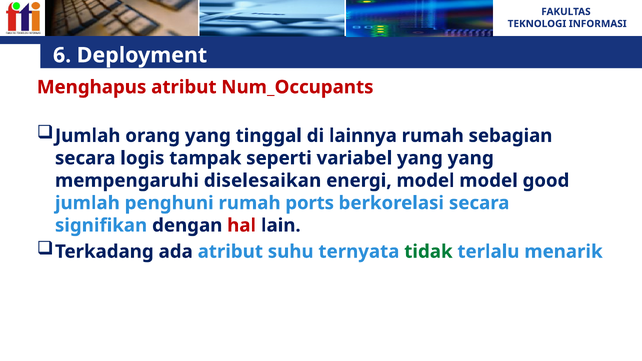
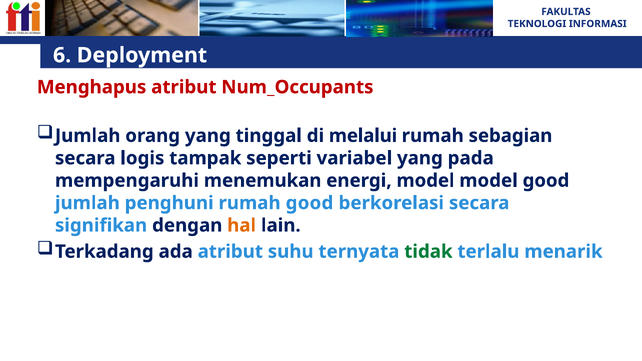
lainnya: lainnya -> melalui
yang yang: yang -> pada
diselesaikan: diselesaikan -> menemukan
rumah ports: ports -> good
hal colour: red -> orange
